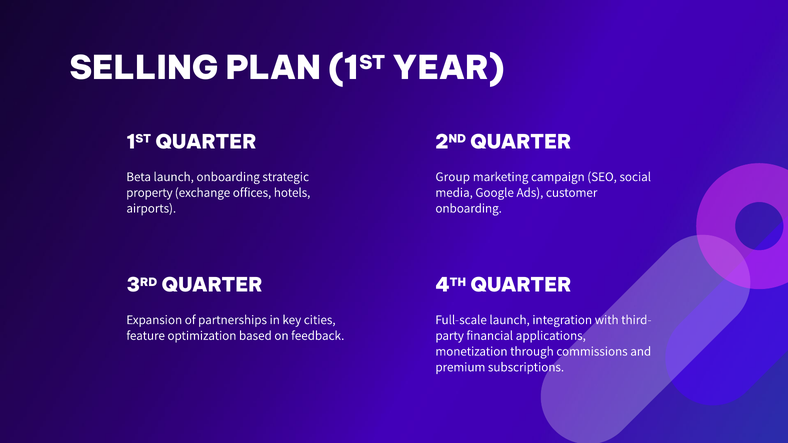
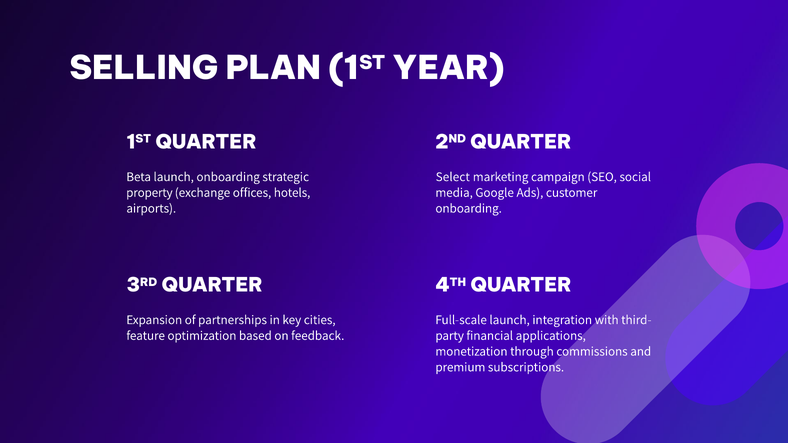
Group: Group -> Select
